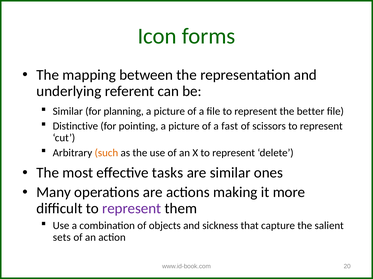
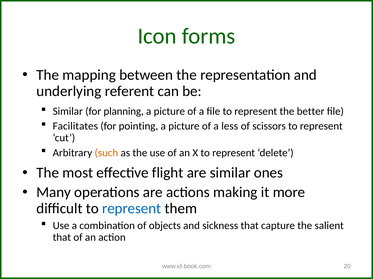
Distinctive: Distinctive -> Facilitates
fast: fast -> less
tasks: tasks -> flight
represent at (132, 209) colour: purple -> blue
sets at (62, 238): sets -> that
